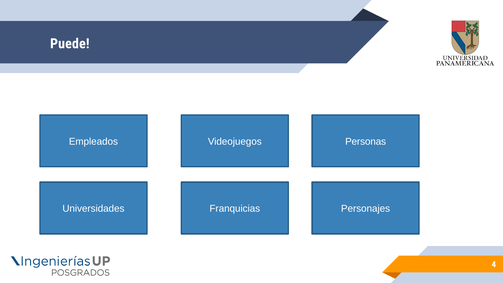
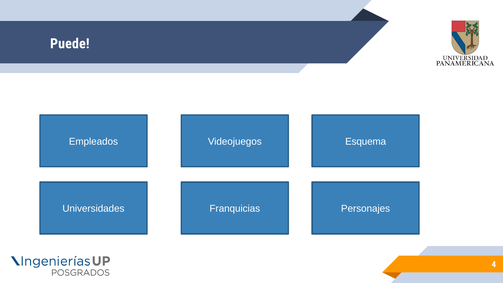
Personas: Personas -> Esquema
